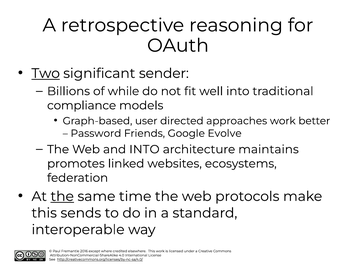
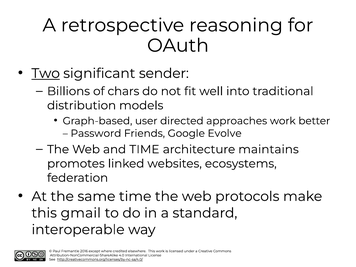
while: while -> chars
compliance: compliance -> distribution
and INTO: INTO -> TIME
the at (62, 196) underline: present -> none
sends: sends -> gmail
